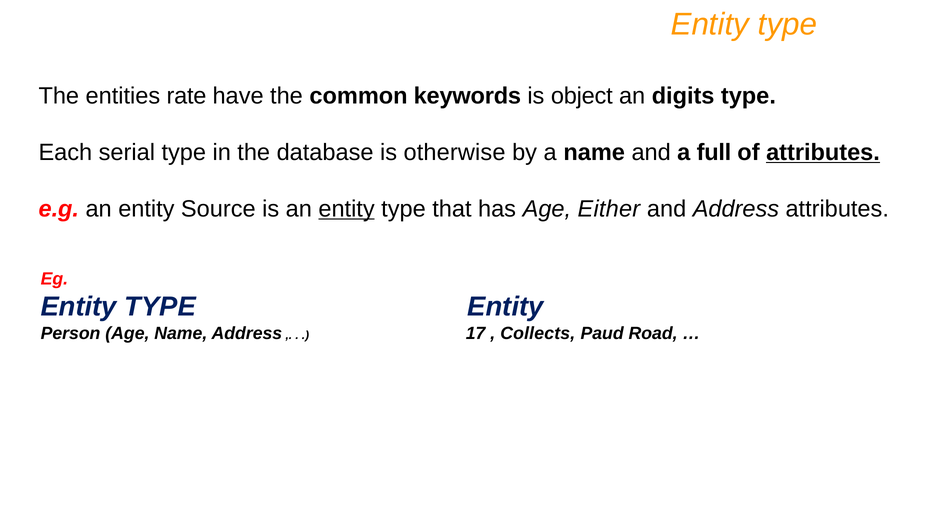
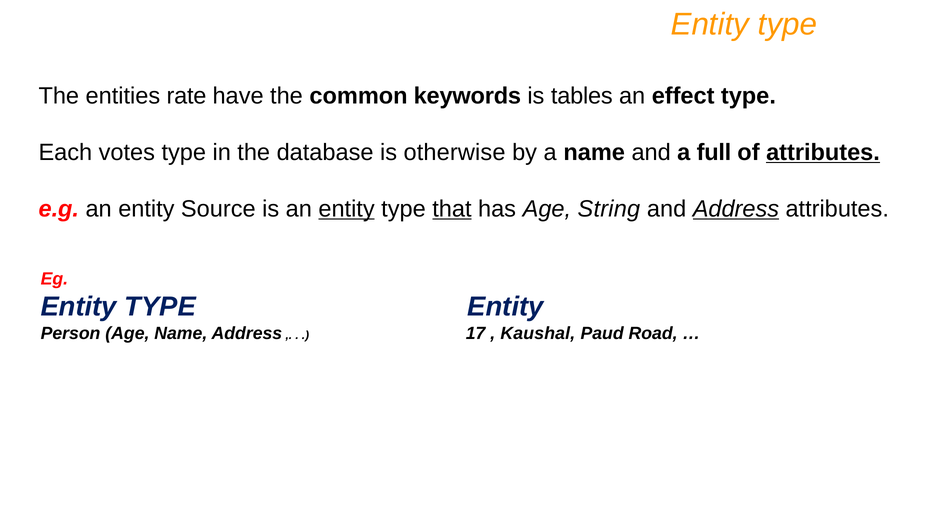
object: object -> tables
digits: digits -> effect
serial: serial -> votes
that underline: none -> present
Either: Either -> String
Address at (736, 209) underline: none -> present
Collects: Collects -> Kaushal
